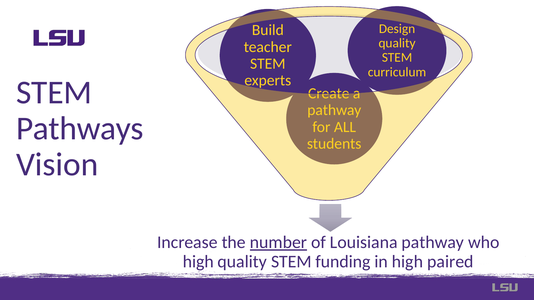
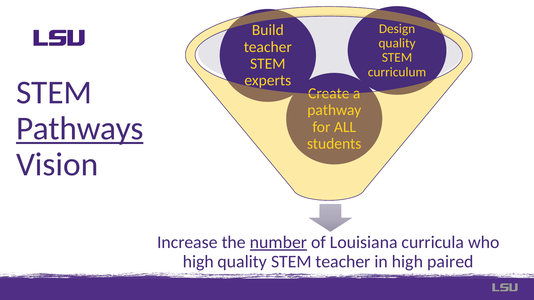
Pathways underline: none -> present
Louisiana pathway: pathway -> curricula
STEM funding: funding -> teacher
